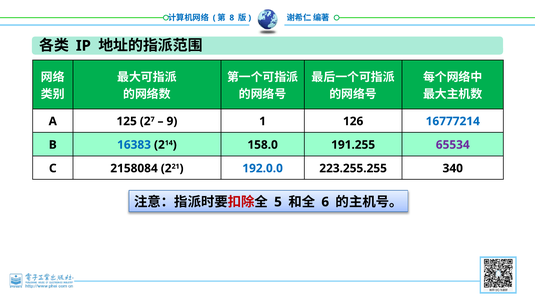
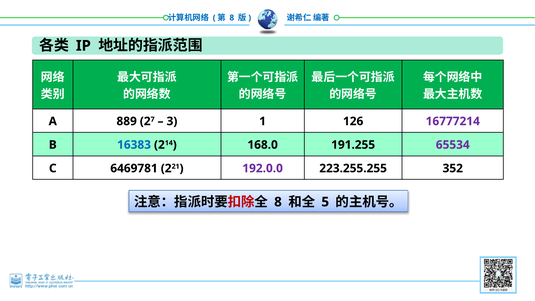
125: 125 -> 889
9: 9 -> 3
16777214 colour: blue -> purple
158.0: 158.0 -> 168.0
2158084: 2158084 -> 6469781
192.0.0 colour: blue -> purple
340: 340 -> 352
5 at (278, 202): 5 -> 8
6: 6 -> 5
